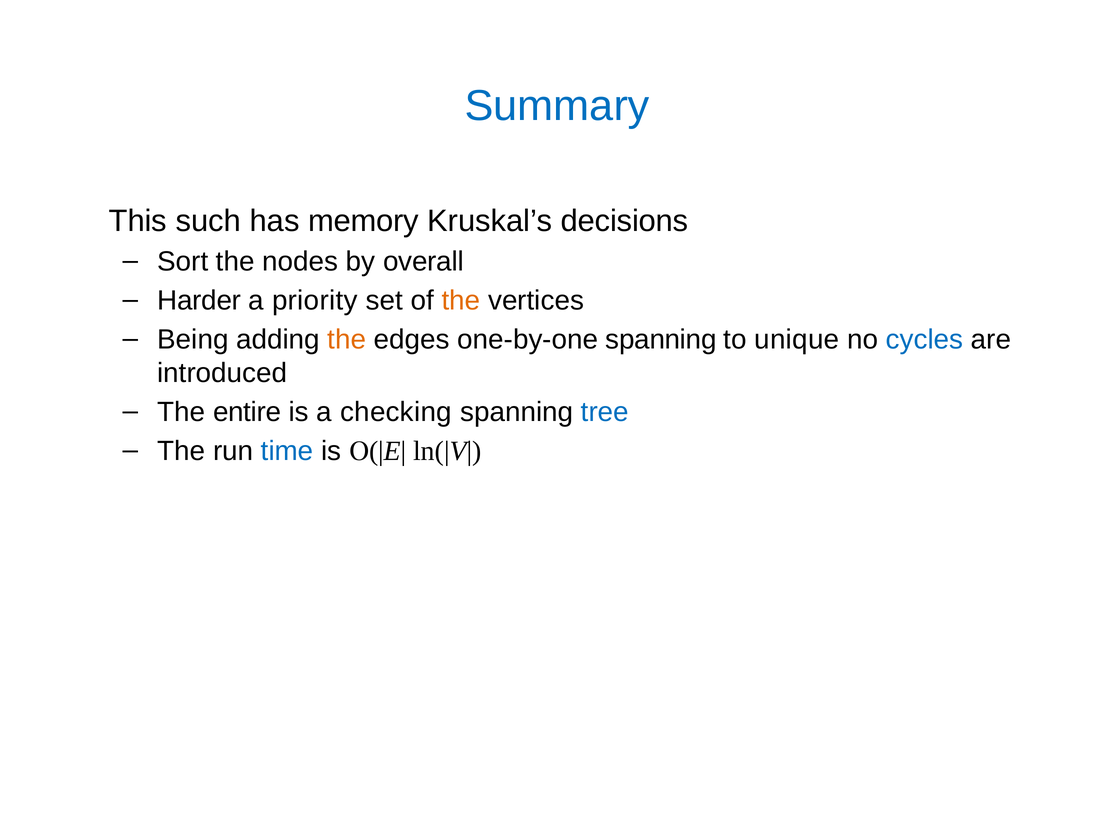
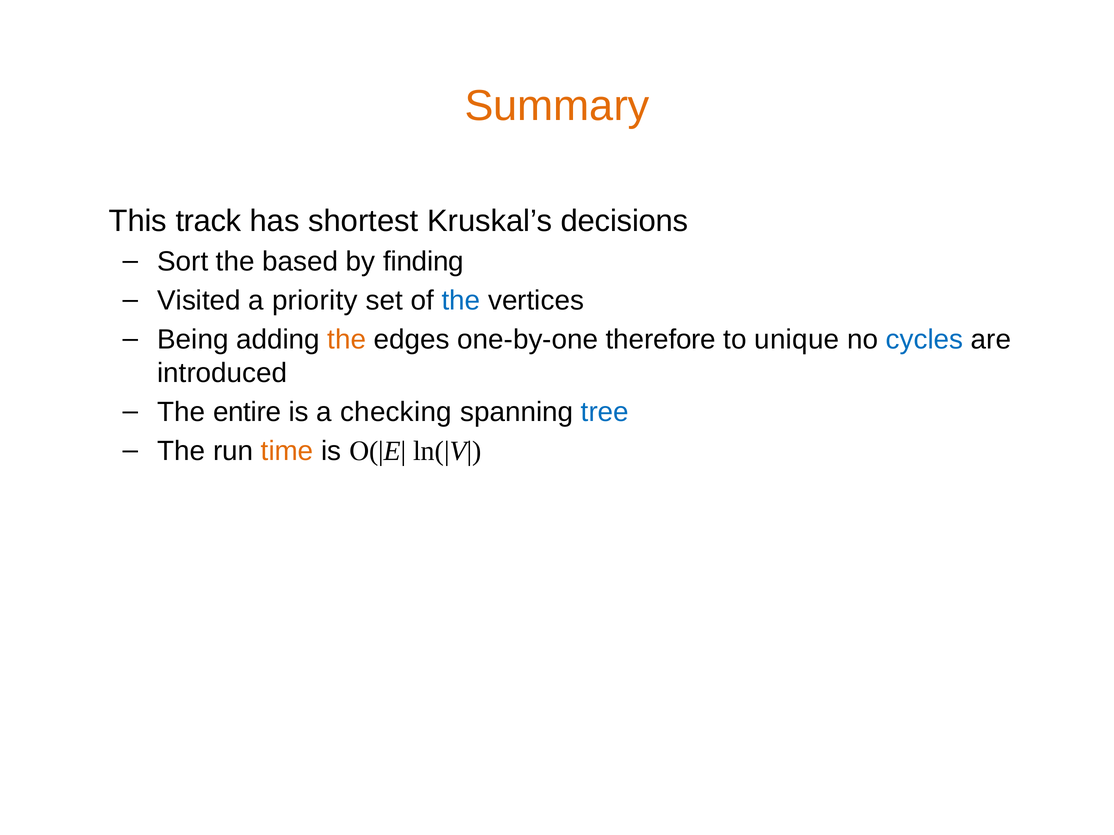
Summary colour: blue -> orange
such: such -> track
memory: memory -> shortest
nodes: nodes -> based
overall: overall -> finding
Harder: Harder -> Visited
the at (461, 301) colour: orange -> blue
one-by-one spanning: spanning -> therefore
time colour: blue -> orange
